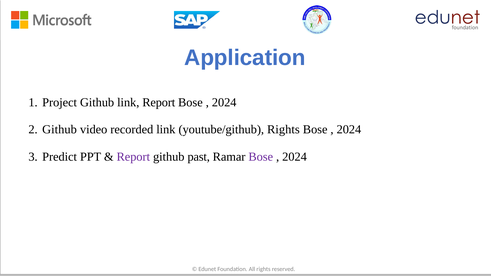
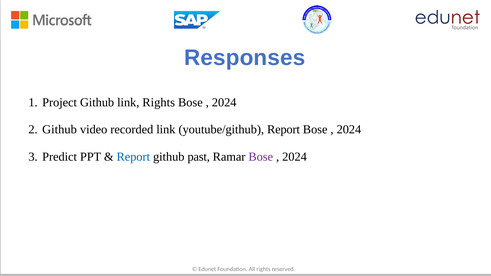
Application: Application -> Responses
link Report: Report -> Rights
youtube/github Rights: Rights -> Report
Report at (133, 157) colour: purple -> blue
